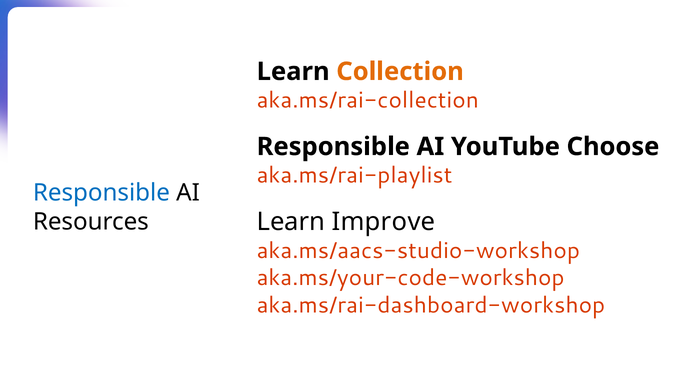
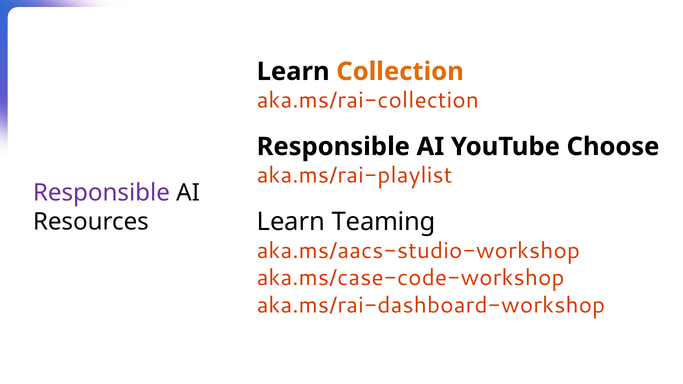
Responsible at (101, 193) colour: blue -> purple
Improve: Improve -> Teaming
aka.ms/your-code-workshop: aka.ms/your-code-workshop -> aka.ms/case-code-workshop
